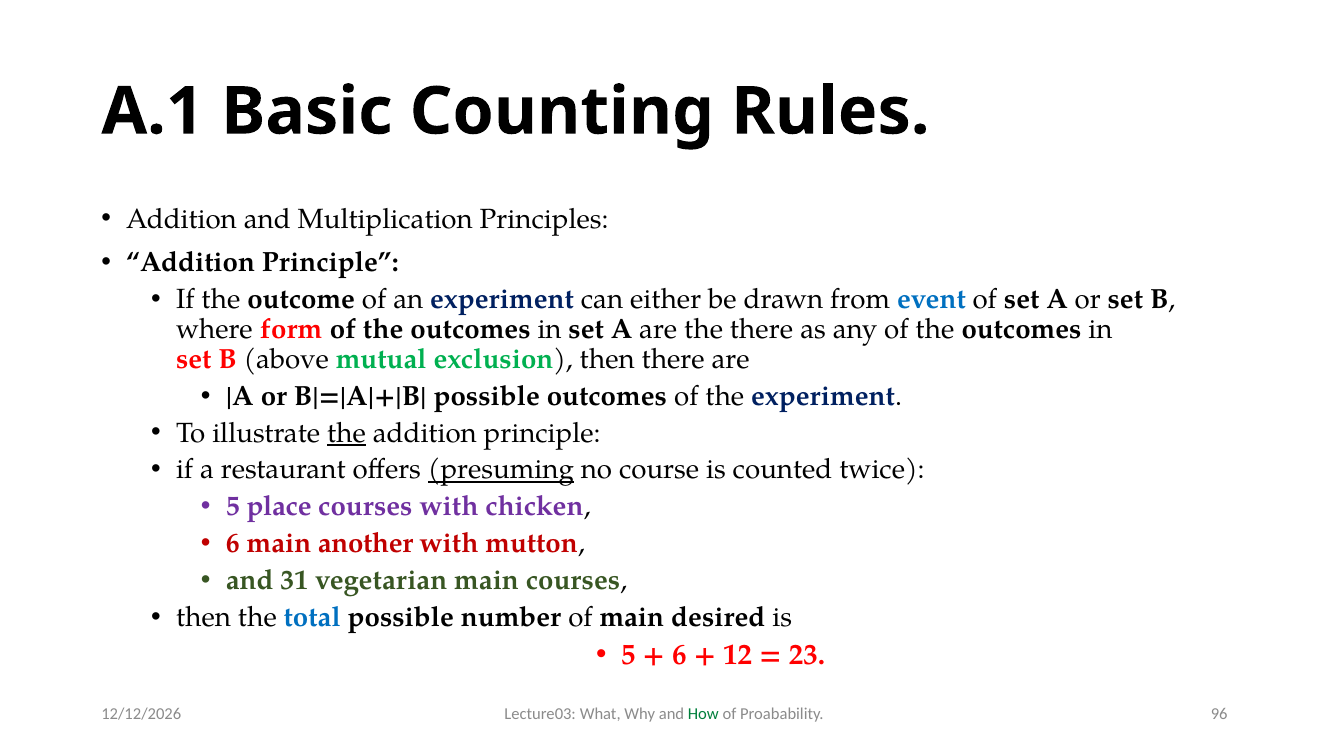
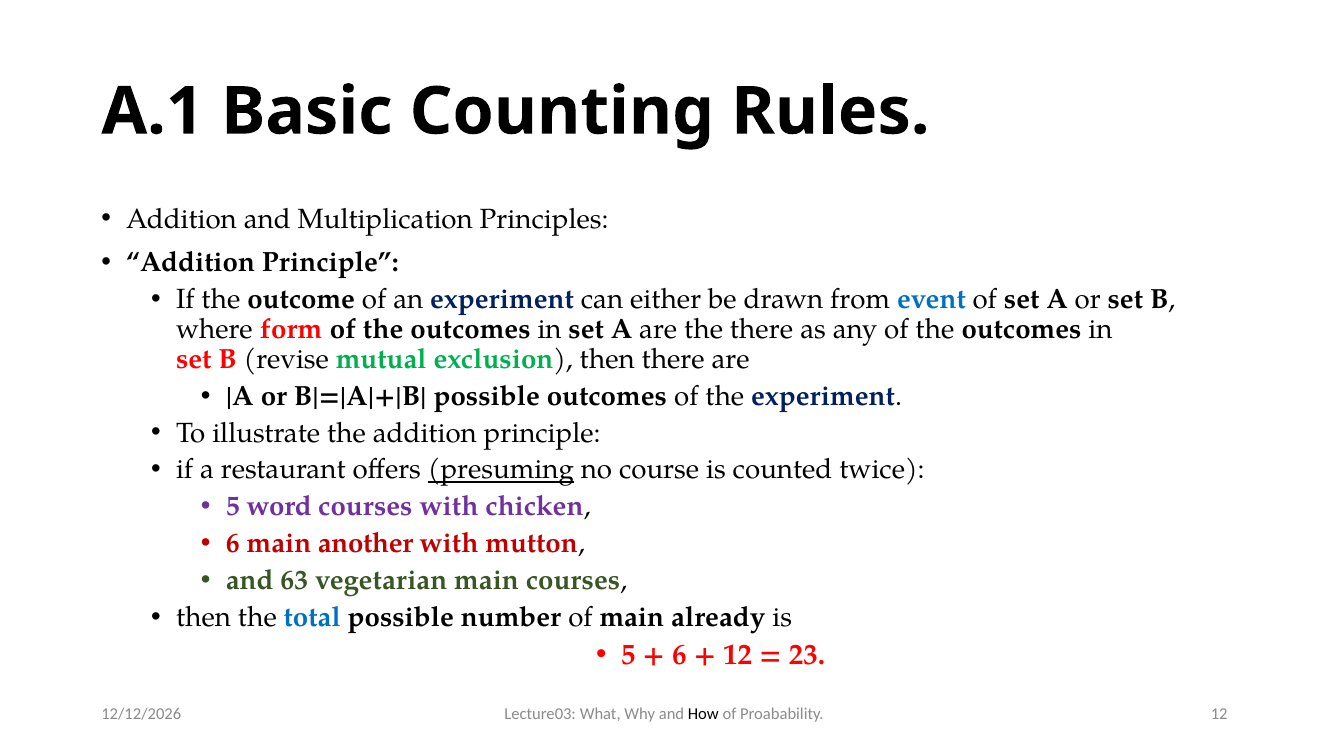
above: above -> revise
the at (346, 433) underline: present -> none
place: place -> word
31: 31 -> 63
desired: desired -> already
How colour: green -> black
Proabability 96: 96 -> 12
